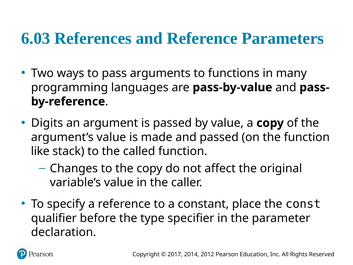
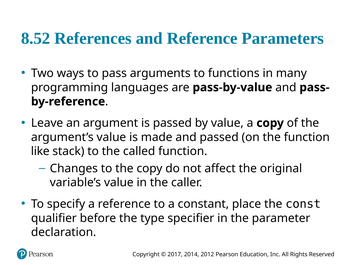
6.03: 6.03 -> 8.52
Digits: Digits -> Leave
